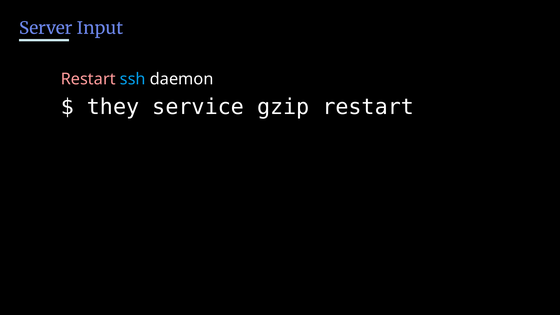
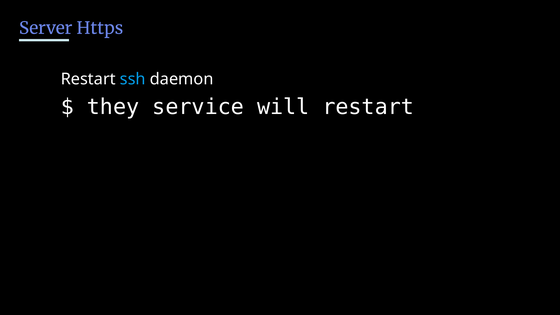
Input: Input -> Https
Restart at (88, 79) colour: pink -> white
gzip: gzip -> will
